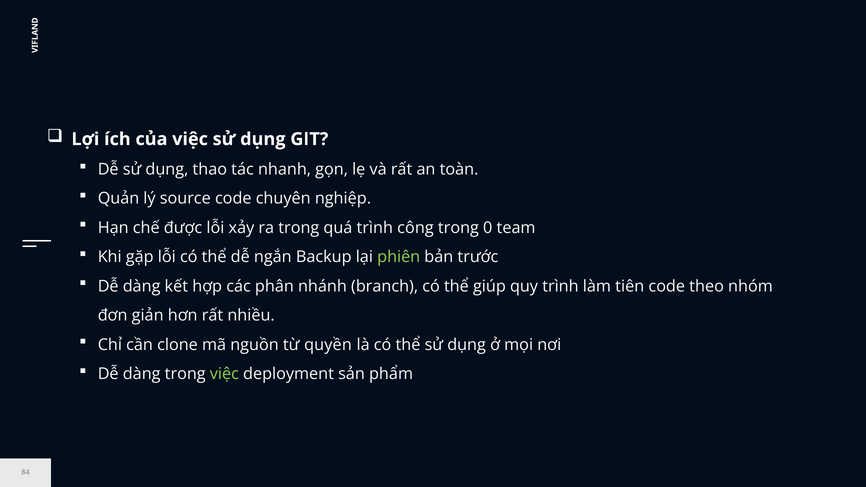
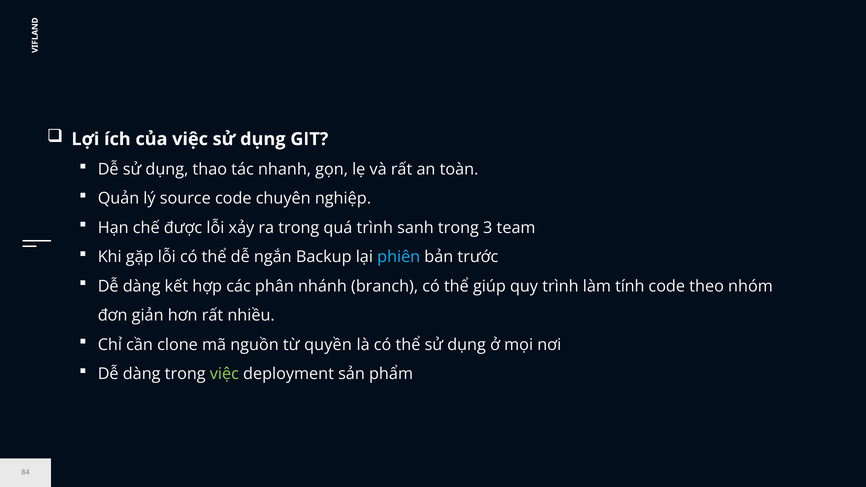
công: công -> sanh
0: 0 -> 3
phiên colour: light green -> light blue
tiên: tiên -> tính
